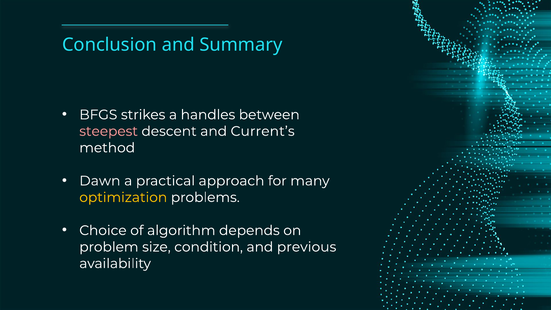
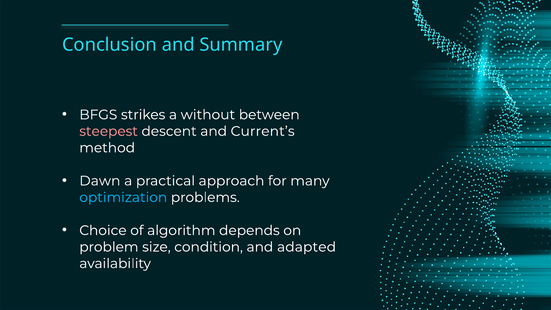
handles: handles -> without
optimization colour: yellow -> light blue
previous: previous -> adapted
